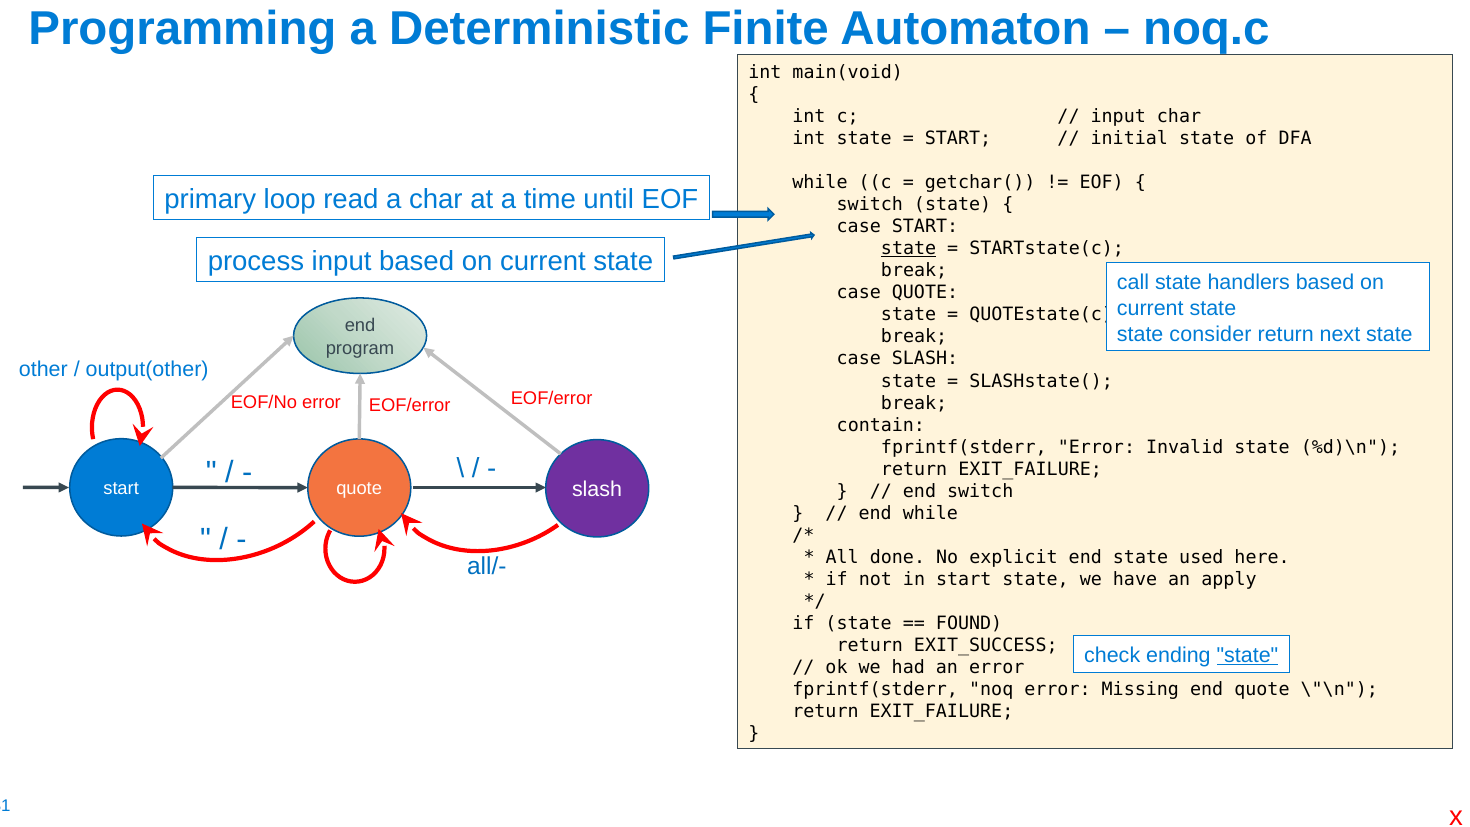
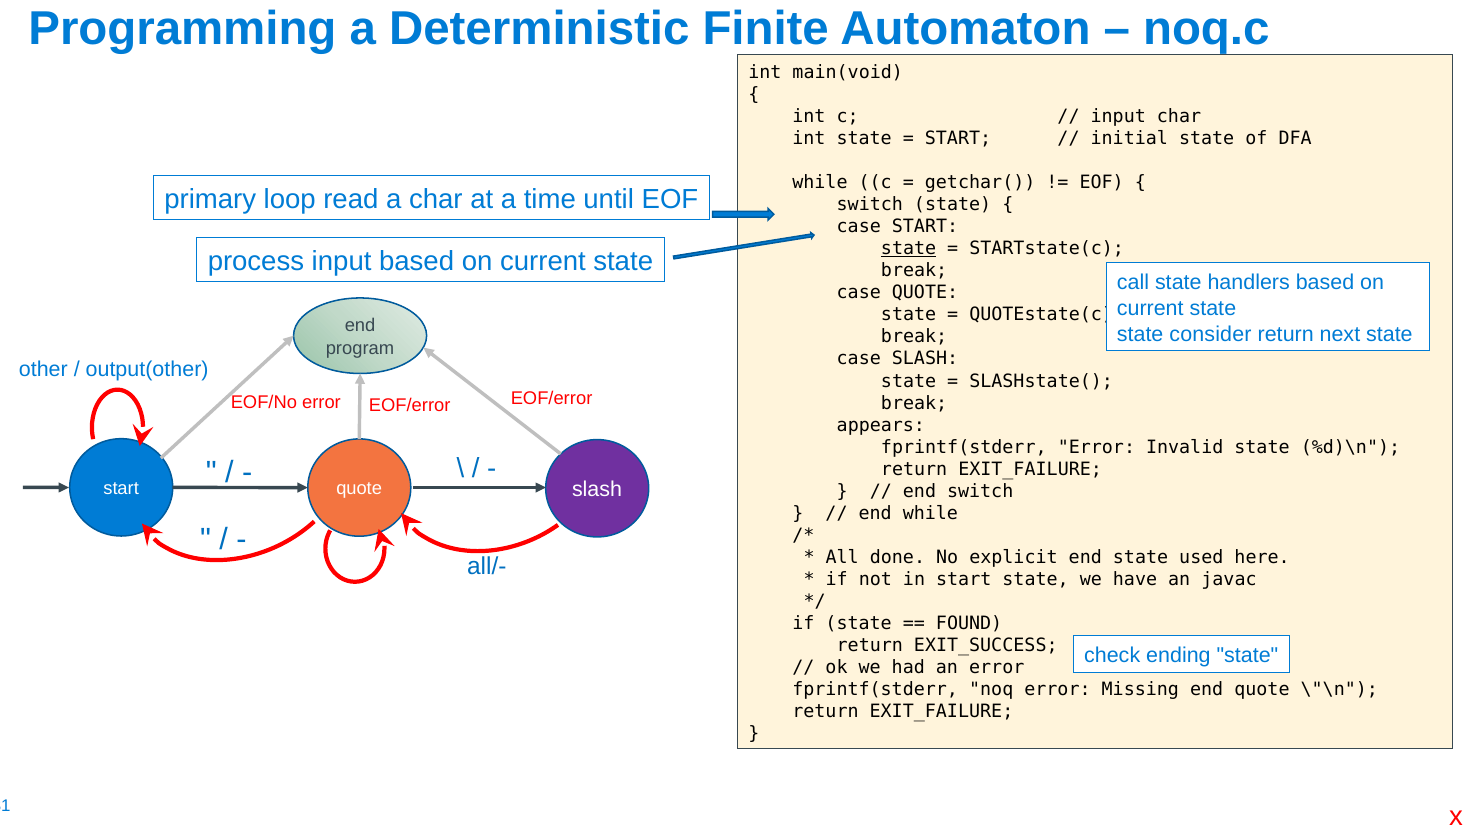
contain: contain -> appears
apply: apply -> javac
state at (1247, 655) underline: present -> none
